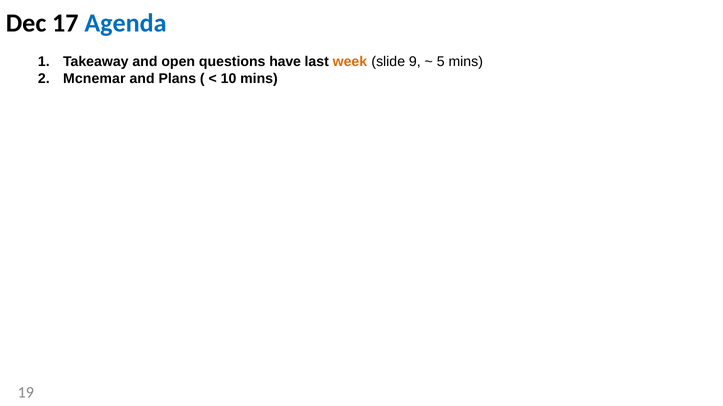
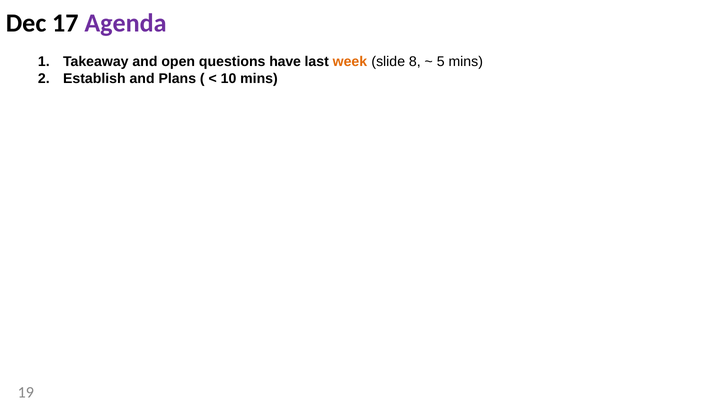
Agenda colour: blue -> purple
9: 9 -> 8
Mcnemar: Mcnemar -> Establish
